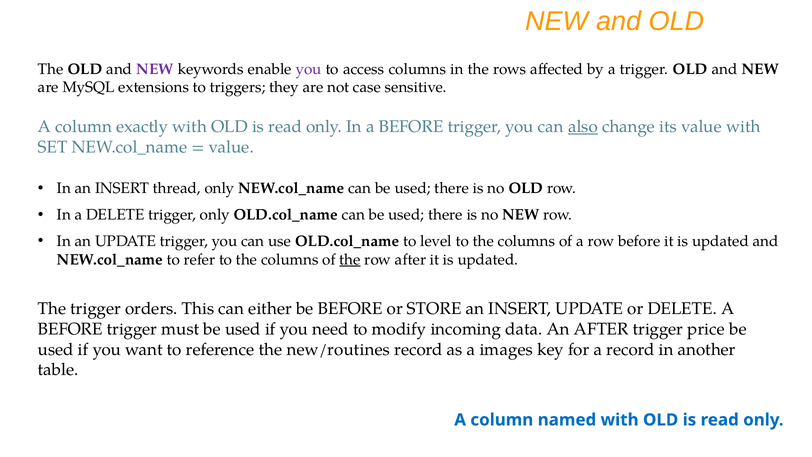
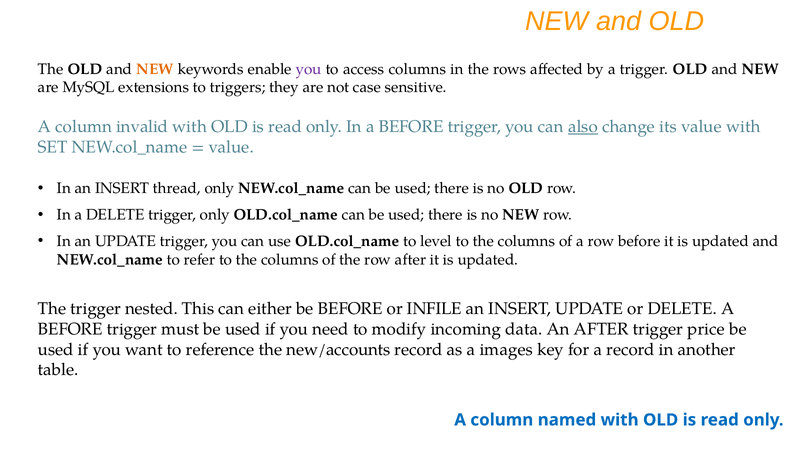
NEW at (155, 69) colour: purple -> orange
exactly: exactly -> invalid
the at (350, 259) underline: present -> none
orders: orders -> nested
STORE: STORE -> INFILE
new/routines: new/routines -> new/accounts
